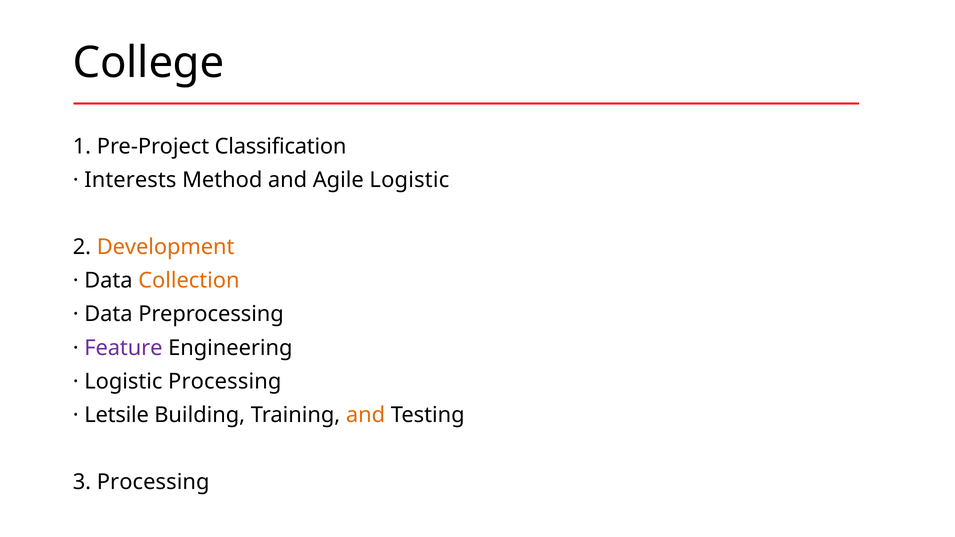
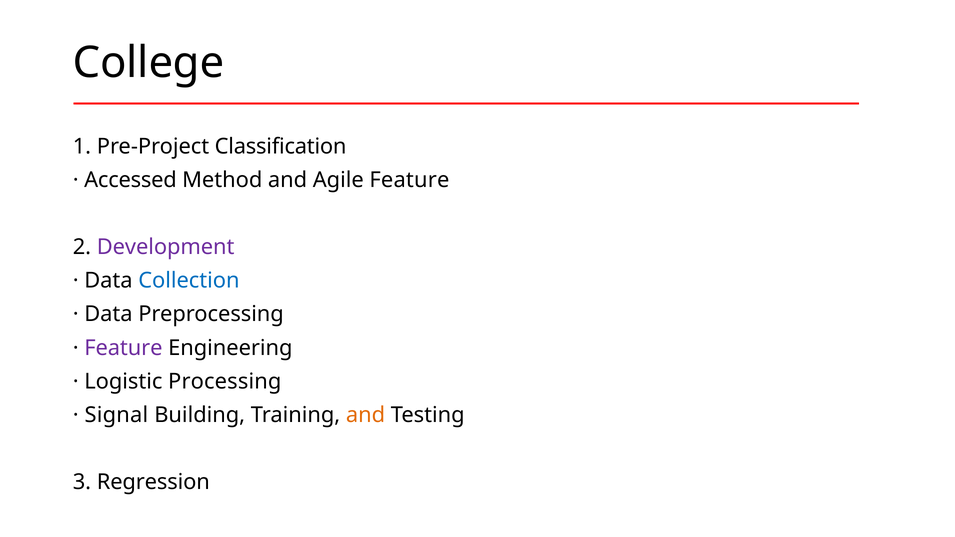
Interests: Interests -> Accessed
Agile Logistic: Logistic -> Feature
Development colour: orange -> purple
Collection colour: orange -> blue
Letsile: Letsile -> Signal
3 Processing: Processing -> Regression
